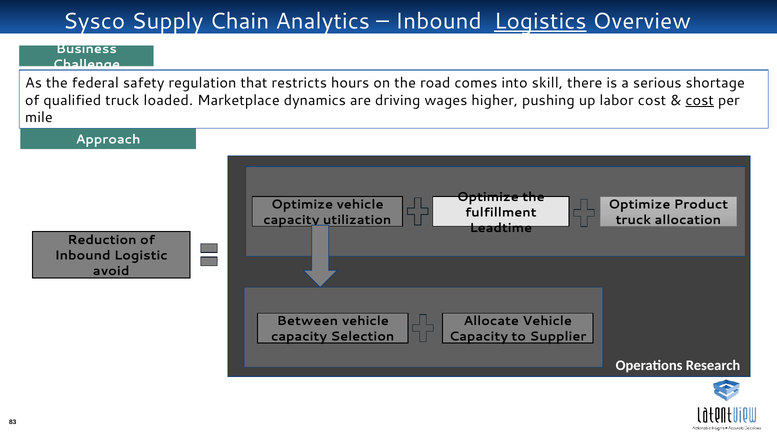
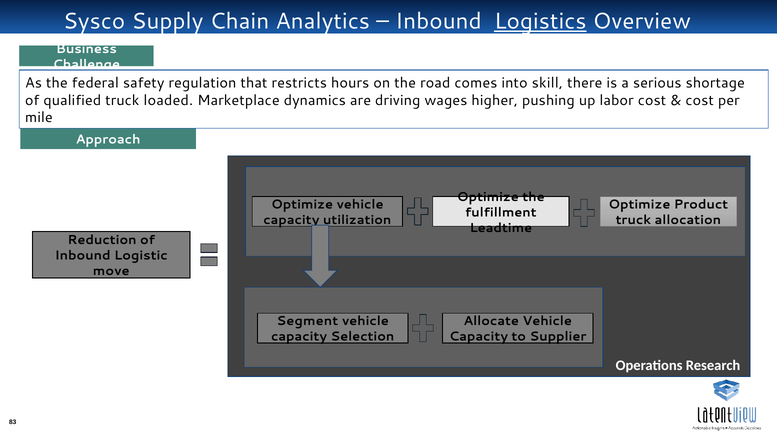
cost at (700, 100) underline: present -> none
avoid: avoid -> move
Between: Between -> Segment
